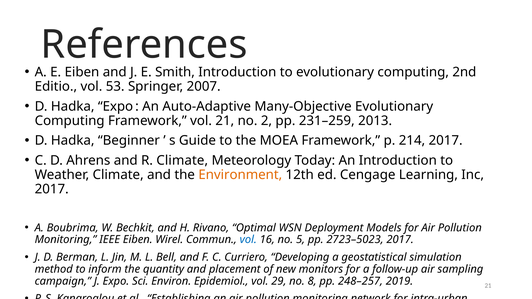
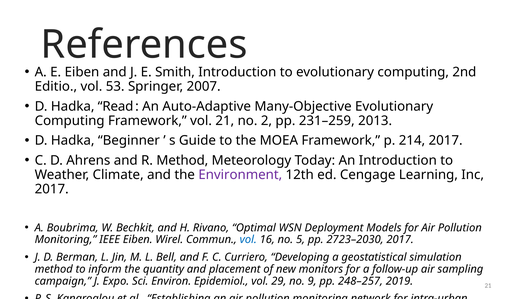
Hadka Expo: Expo -> Read
R Climate: Climate -> Method
Environment colour: orange -> purple
2723–5023: 2723–5023 -> 2723–2030
8: 8 -> 9
